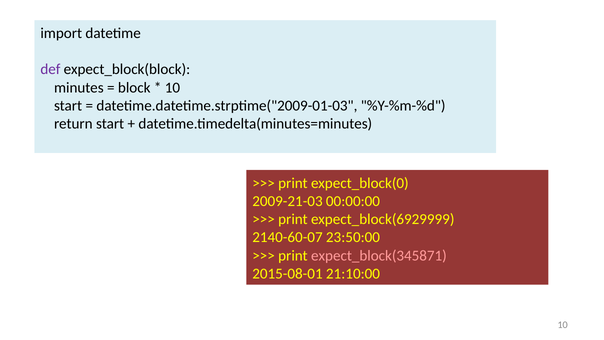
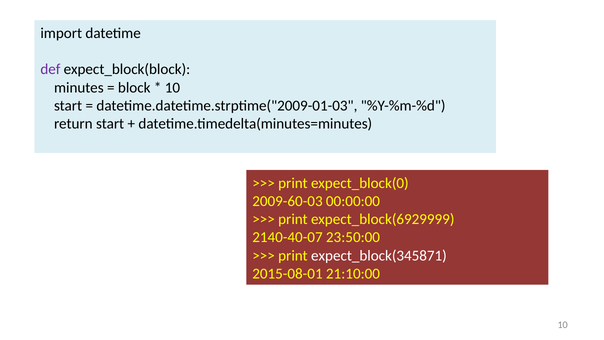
2009-21-03: 2009-21-03 -> 2009-60-03
2140-60-07: 2140-60-07 -> 2140-40-07
expect_block(345871 colour: pink -> white
